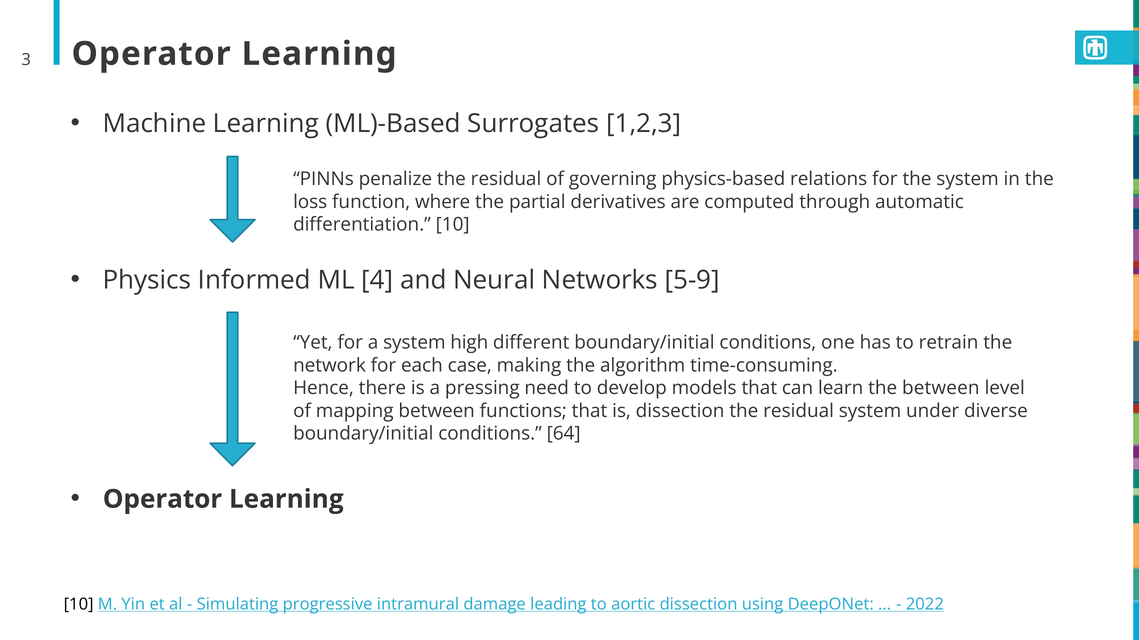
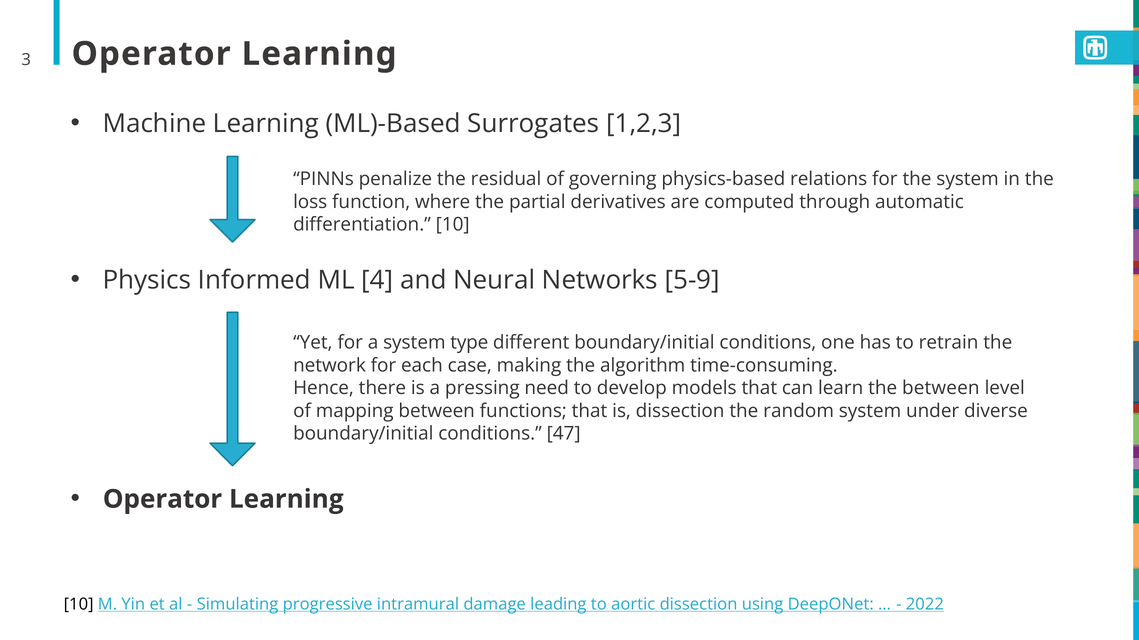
high: high -> type
residual at (799, 411): residual -> random
64: 64 -> 47
